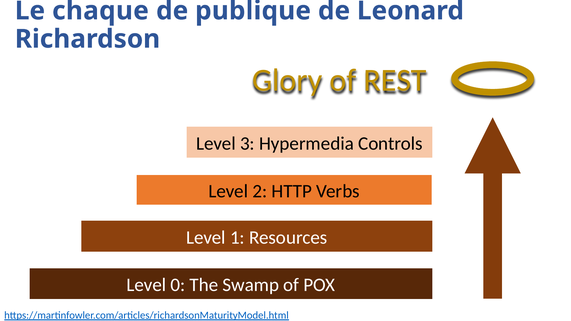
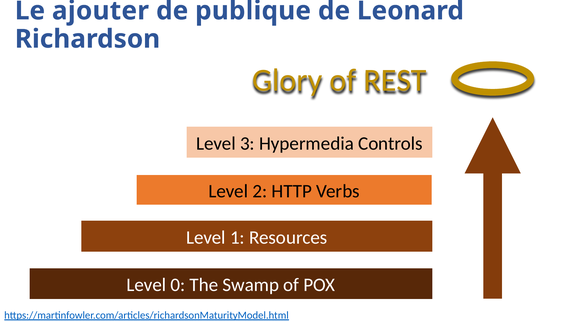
chaque: chaque -> ajouter
